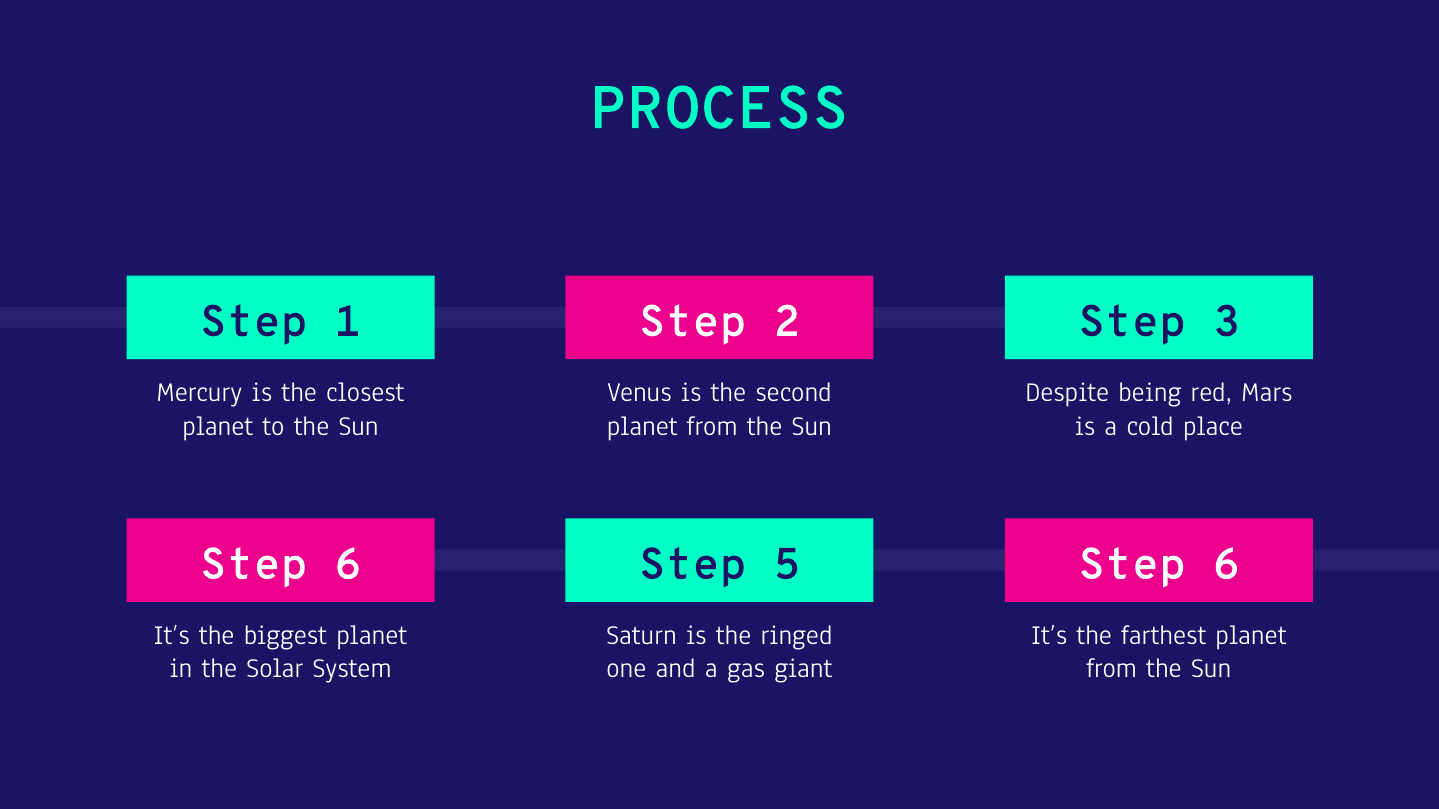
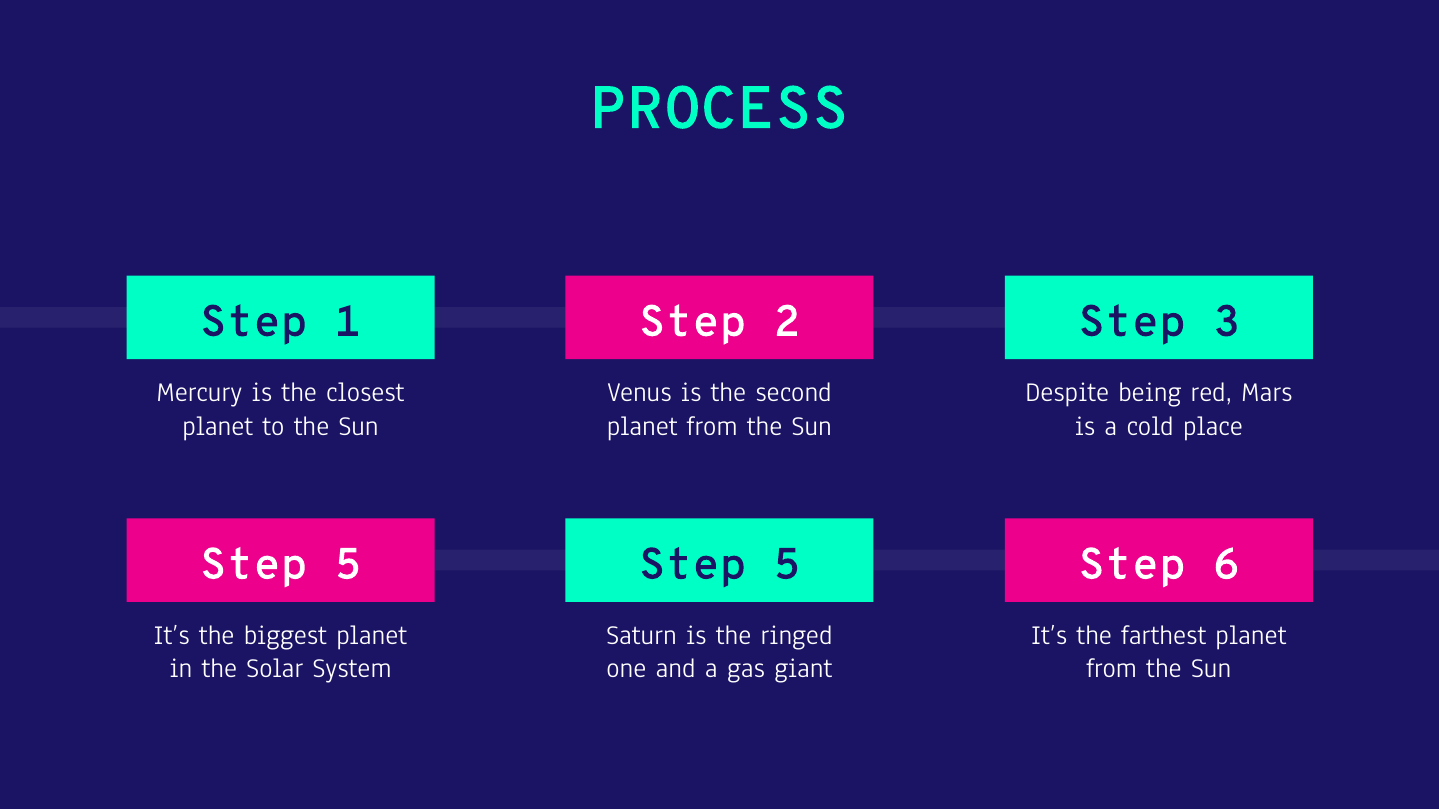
6 at (348, 564): 6 -> 5
